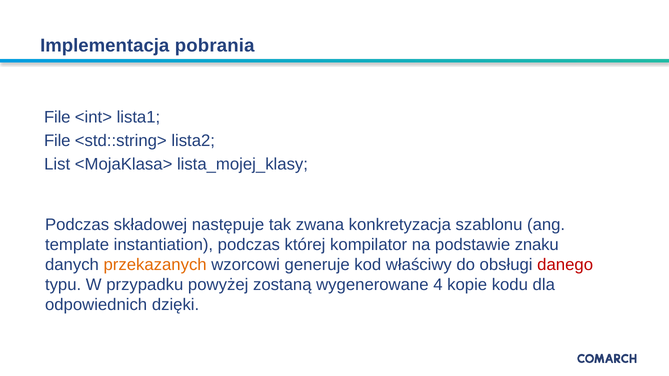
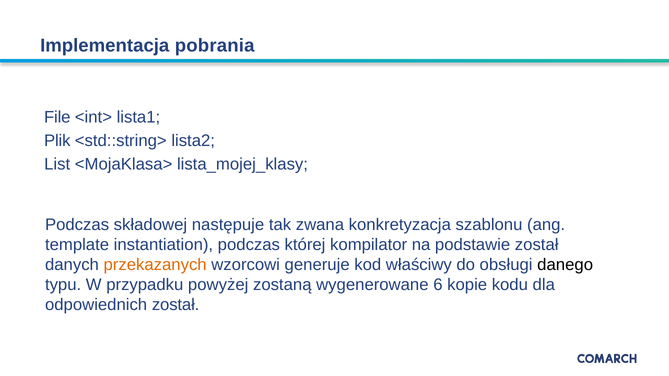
File at (57, 141): File -> Plik
podstawie znaku: znaku -> został
danego colour: red -> black
4: 4 -> 6
odpowiednich dzięki: dzięki -> został
